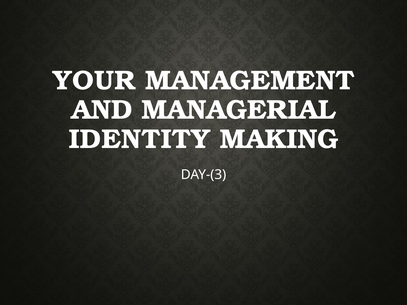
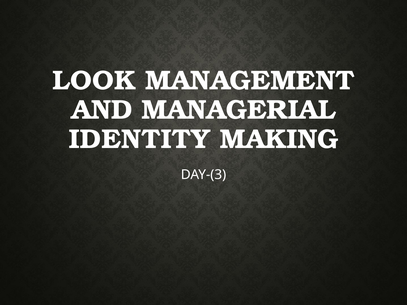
YOUR: YOUR -> LOOK
